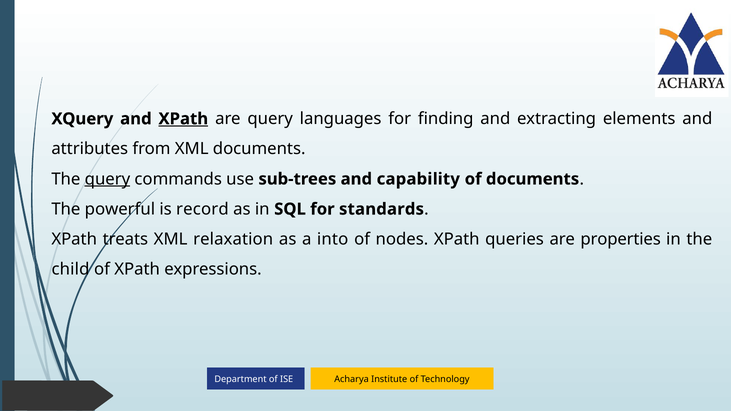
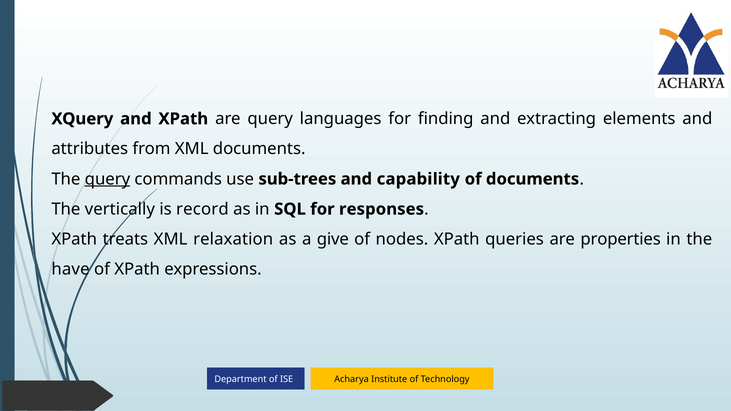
XPath at (183, 119) underline: present -> none
powerful: powerful -> vertically
standards: standards -> responses
into: into -> give
child: child -> have
